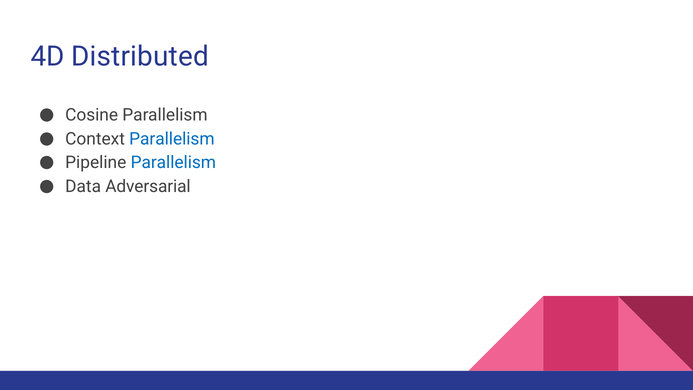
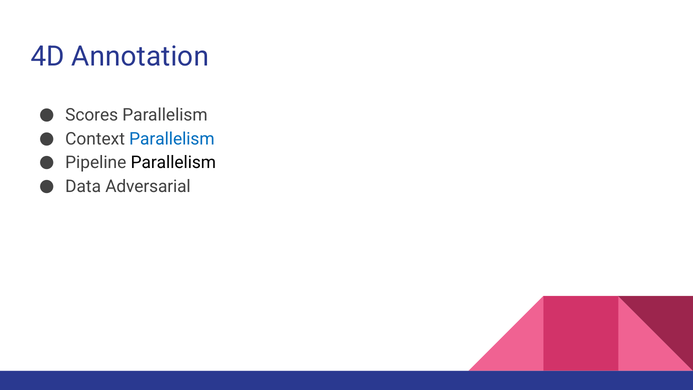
Distributed: Distributed -> Annotation
Cosine: Cosine -> Scores
Parallelism at (173, 163) colour: blue -> black
